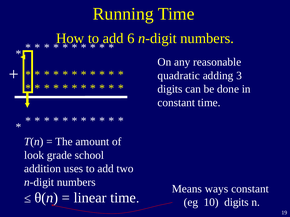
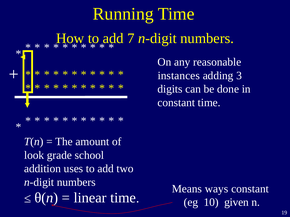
6: 6 -> 7
quadratic: quadratic -> instances
10 digits: digits -> given
